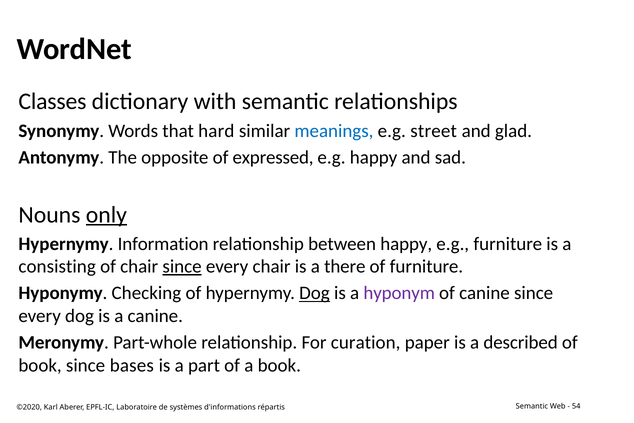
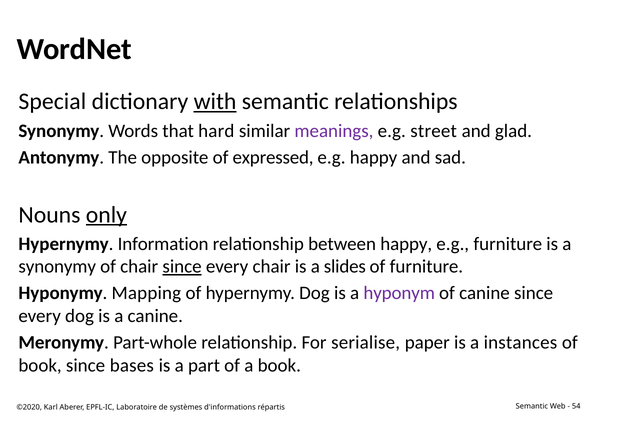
Classes: Classes -> Special
with underline: none -> present
meanings colour: blue -> purple
consisting at (57, 266): consisting -> synonymy
there: there -> slides
Checking: Checking -> Mapping
Dog at (314, 293) underline: present -> none
curation: curation -> serialise
described: described -> instances
